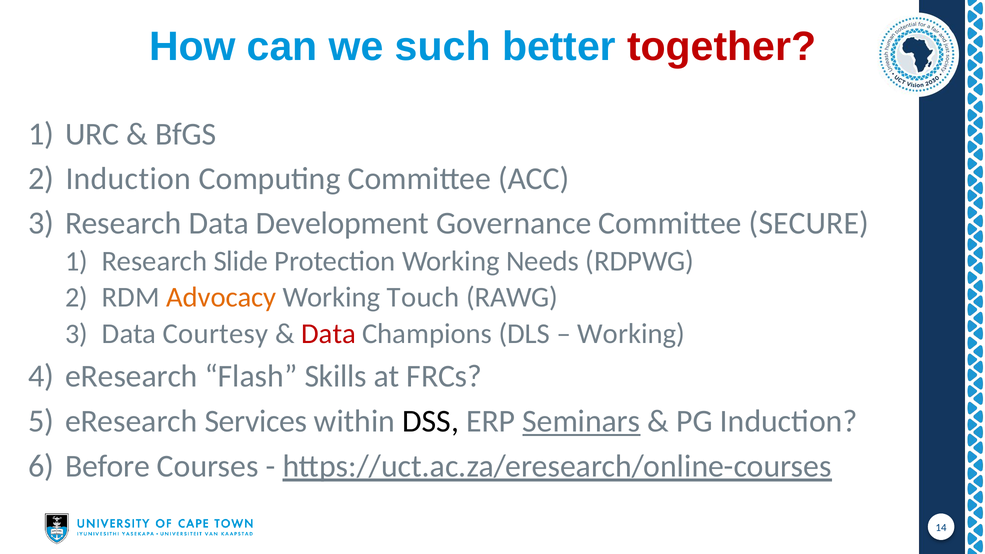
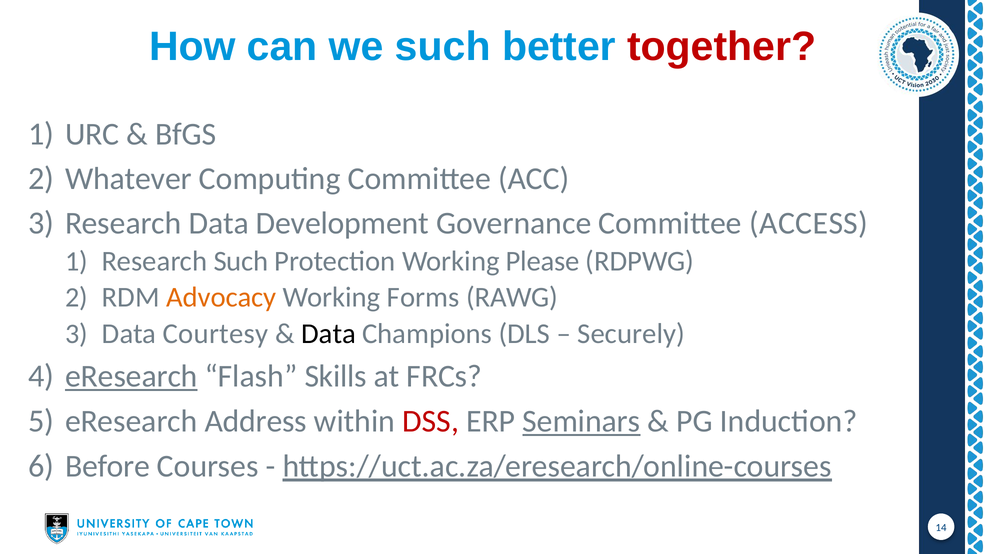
Induction at (128, 179): Induction -> Whatever
SECURE: SECURE -> ACCESS
Research Slide: Slide -> Such
Needs: Needs -> Please
Touch: Touch -> Forms
Data at (329, 334) colour: red -> black
Working at (631, 334): Working -> Securely
eResearch at (131, 377) underline: none -> present
Services: Services -> Address
DSS colour: black -> red
